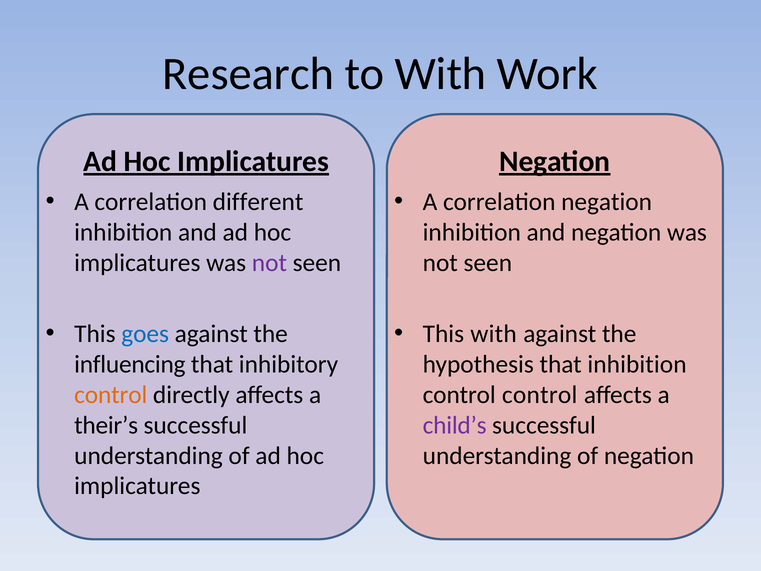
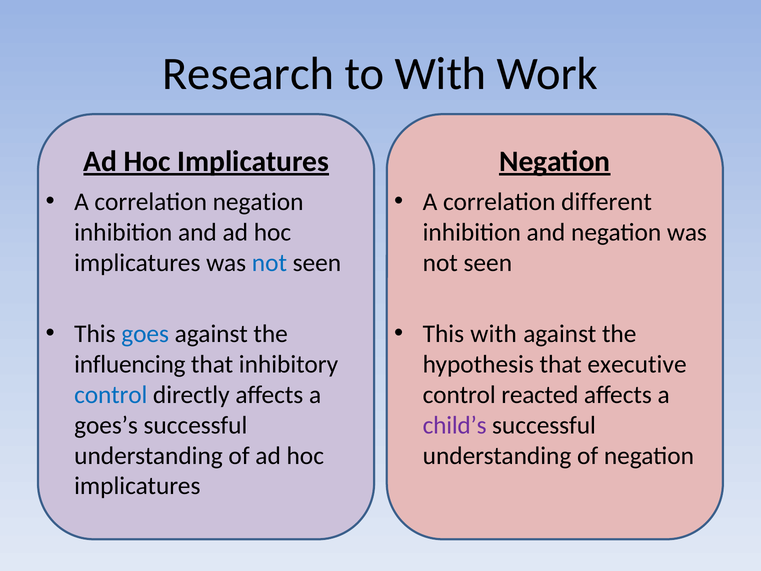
correlation different: different -> negation
correlation negation: negation -> different
not at (269, 263) colour: purple -> blue
that inhibition: inhibition -> executive
control at (111, 395) colour: orange -> blue
control control: control -> reacted
their’s: their’s -> goes’s
